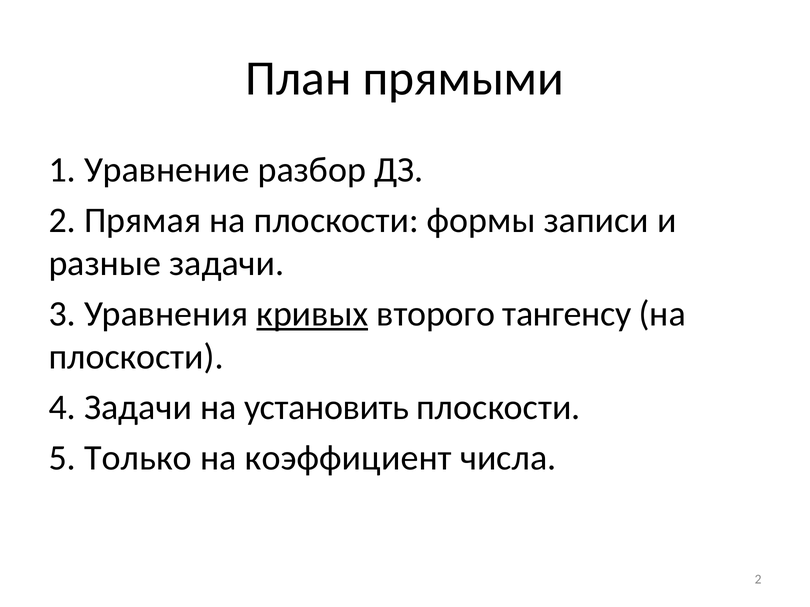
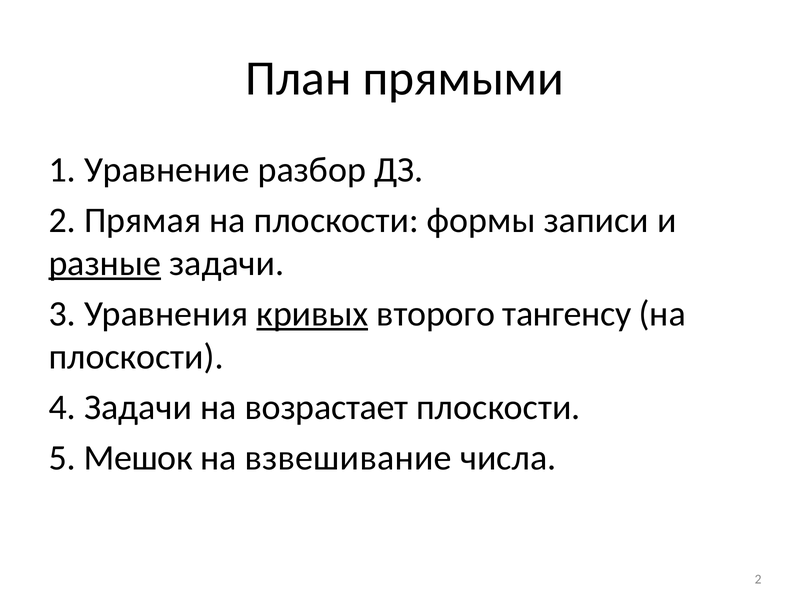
разные underline: none -> present
установить: установить -> возрастает
Только: Только -> Мешок
коэффициент: коэффициент -> взвешивание
